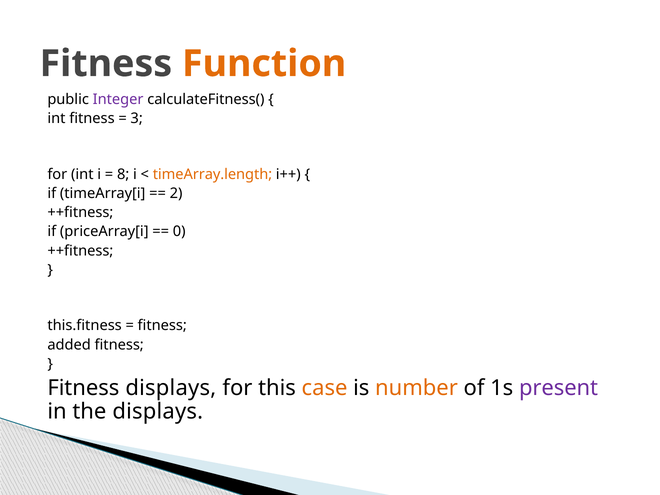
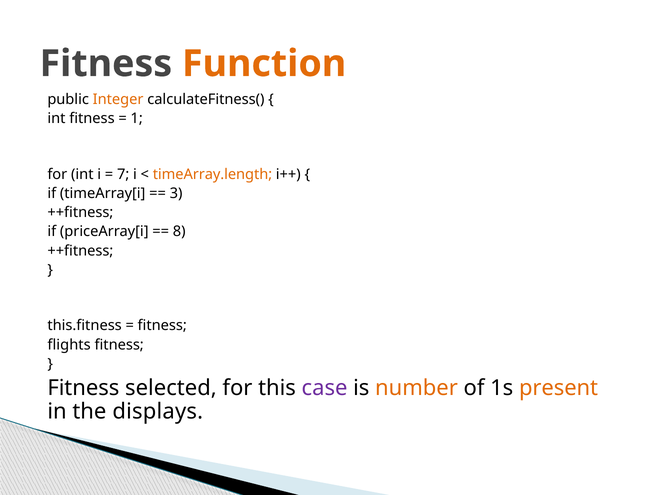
Integer colour: purple -> orange
3: 3 -> 1
8: 8 -> 7
2: 2 -> 3
0: 0 -> 8
added: added -> flights
Fitness displays: displays -> selected
case colour: orange -> purple
present colour: purple -> orange
